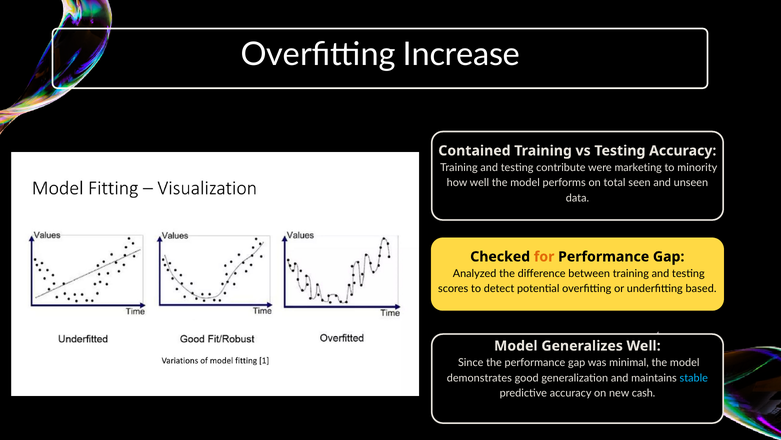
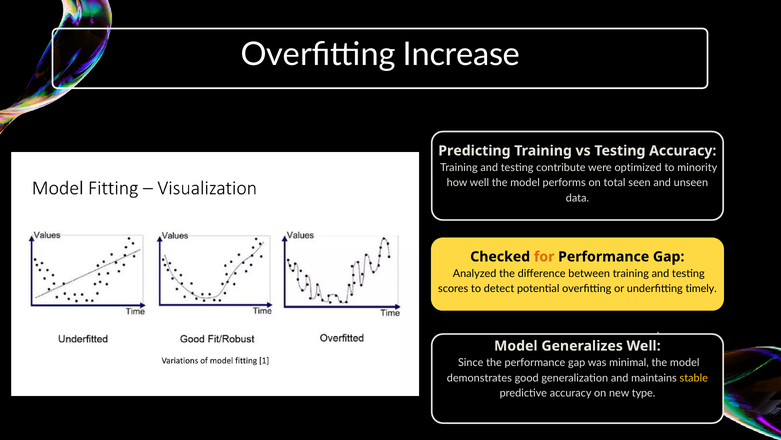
Contained: Contained -> Predicting
marketing: marketing -> optimized
based: based -> timely
stable colour: light blue -> yellow
cash: cash -> type
